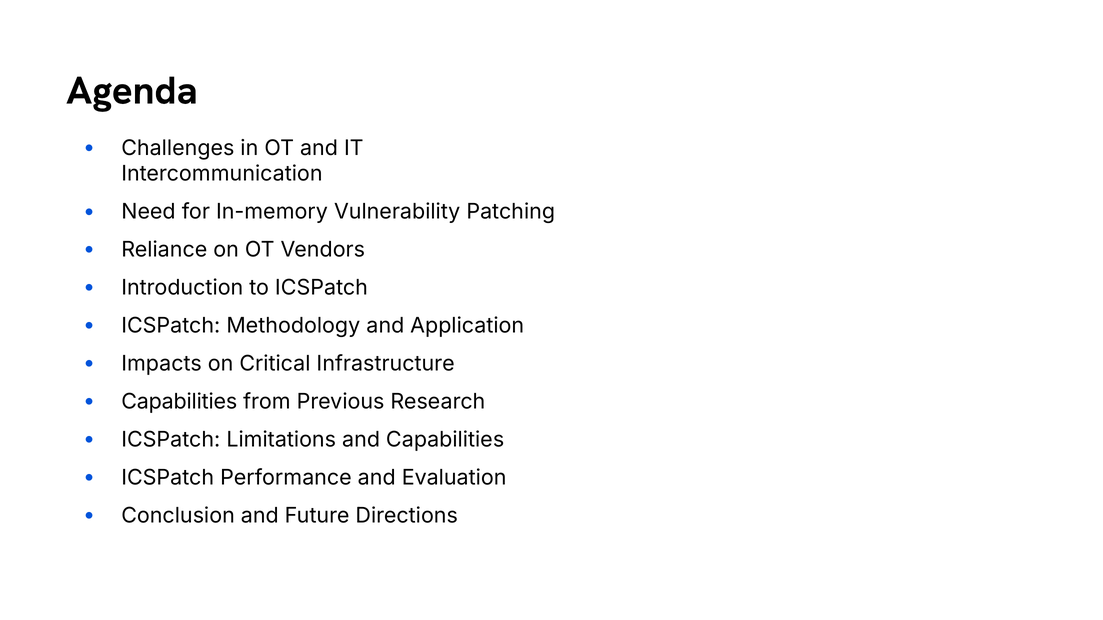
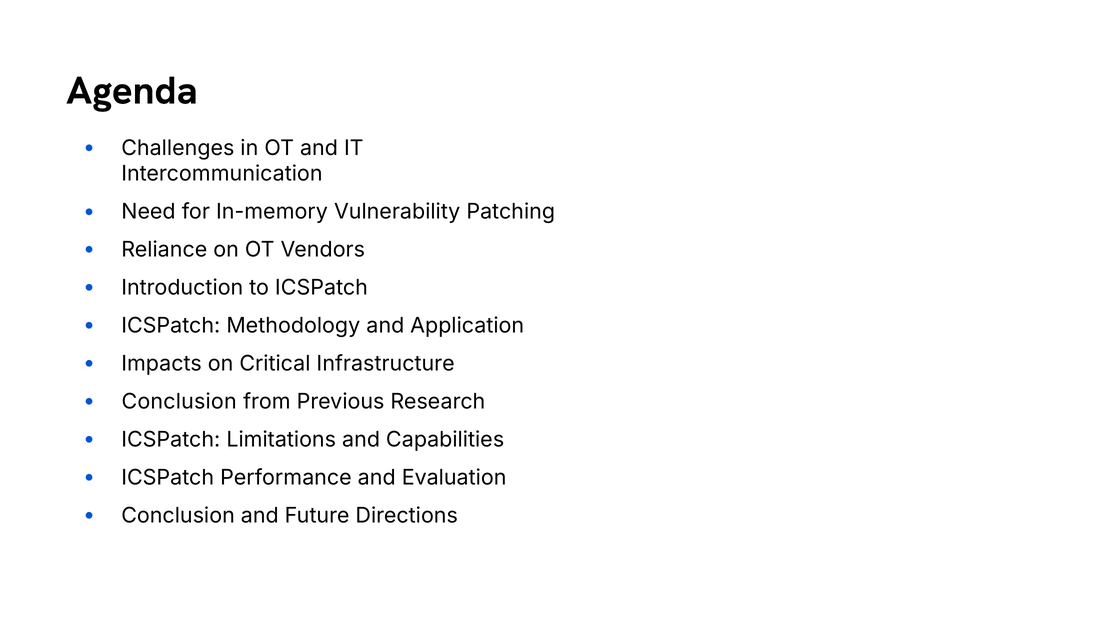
Capabilities at (179, 402): Capabilities -> Conclusion
